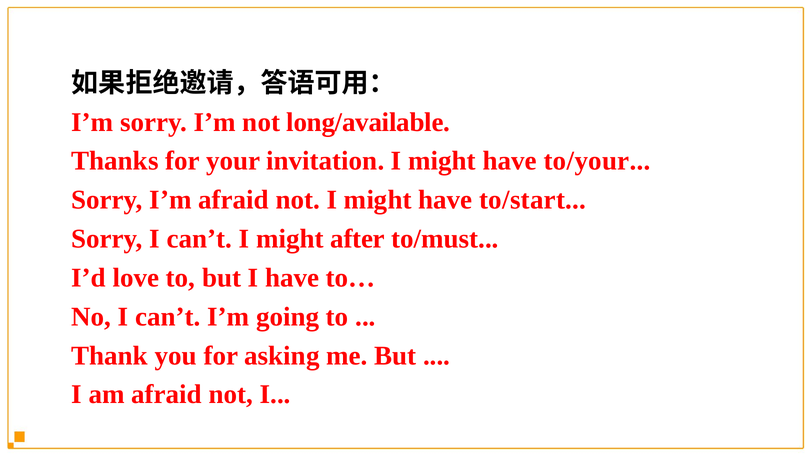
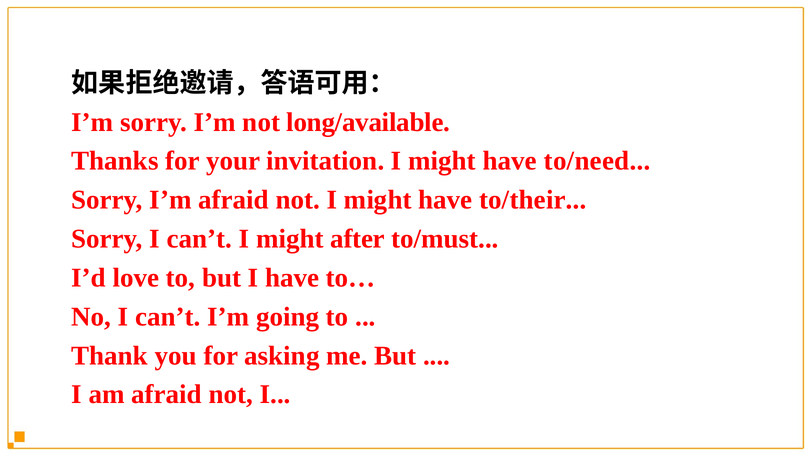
to/your: to/your -> to/need
to/start: to/start -> to/their
